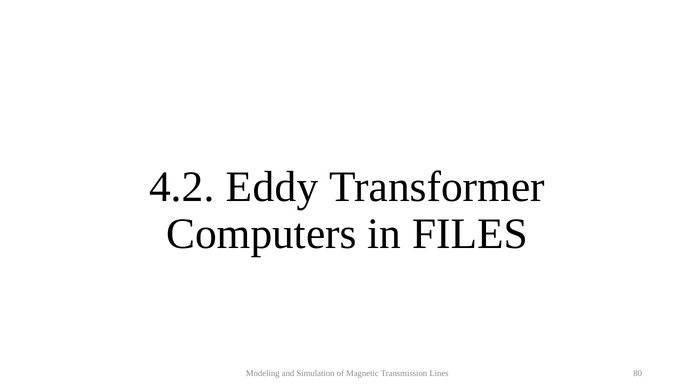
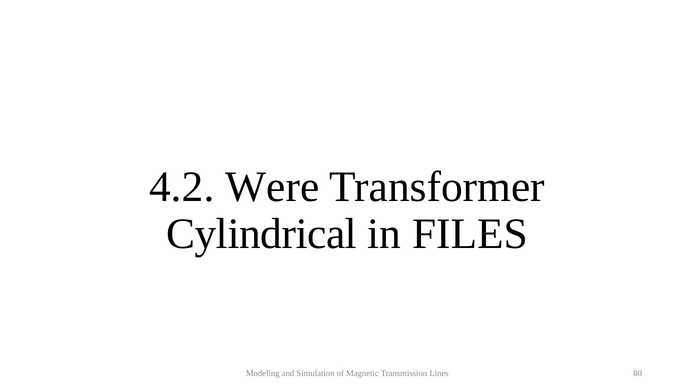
Eddy: Eddy -> Were
Computers: Computers -> Cylindrical
